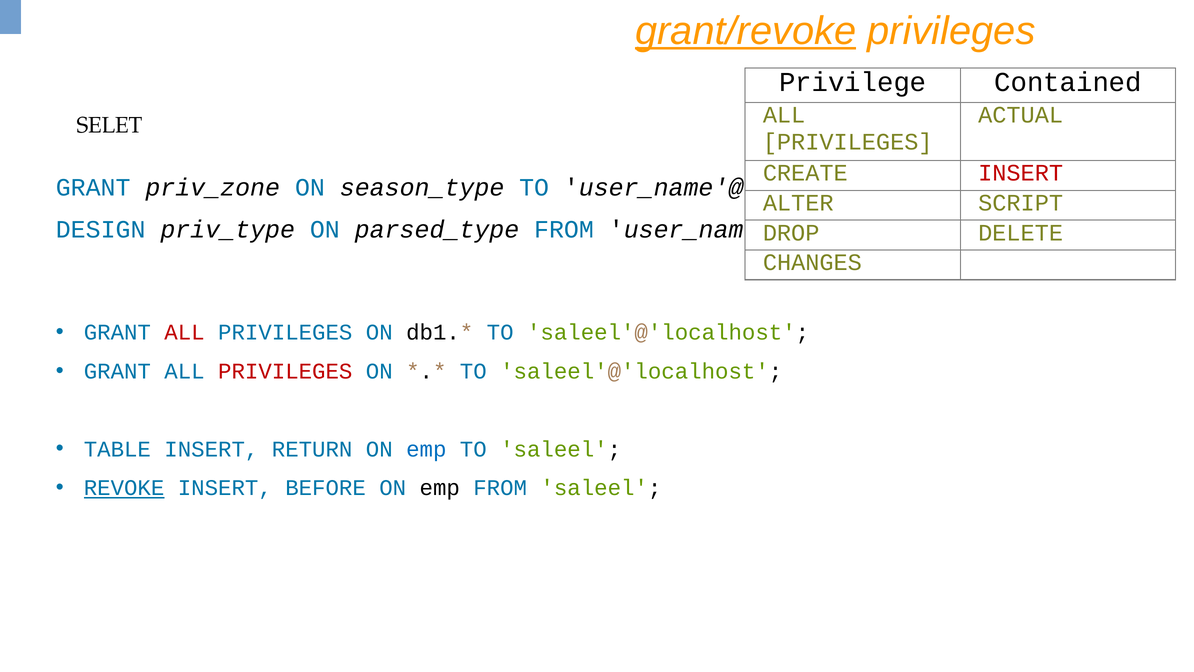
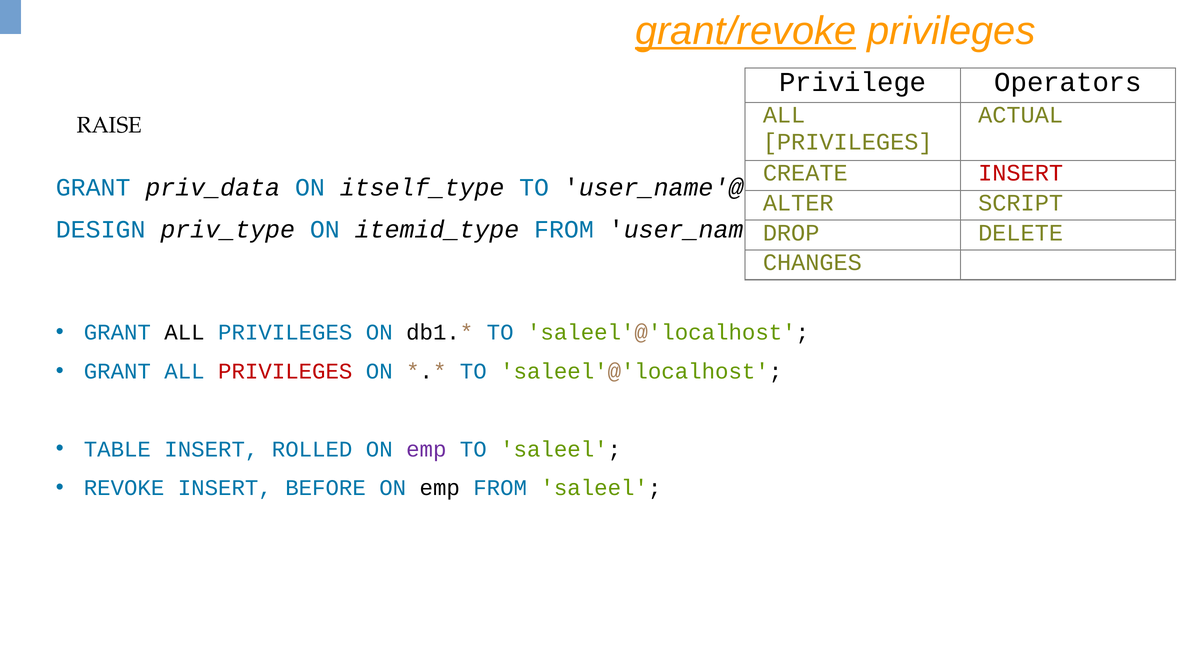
Contained: Contained -> Operators
SELET: SELET -> RAISE
priv_zone: priv_zone -> priv_data
season_type: season_type -> itself_type
parsed_type: parsed_type -> itemid_type
ALL at (185, 332) colour: red -> black
RETURN: RETURN -> ROLLED
emp at (426, 449) colour: blue -> purple
REVOKE underline: present -> none
